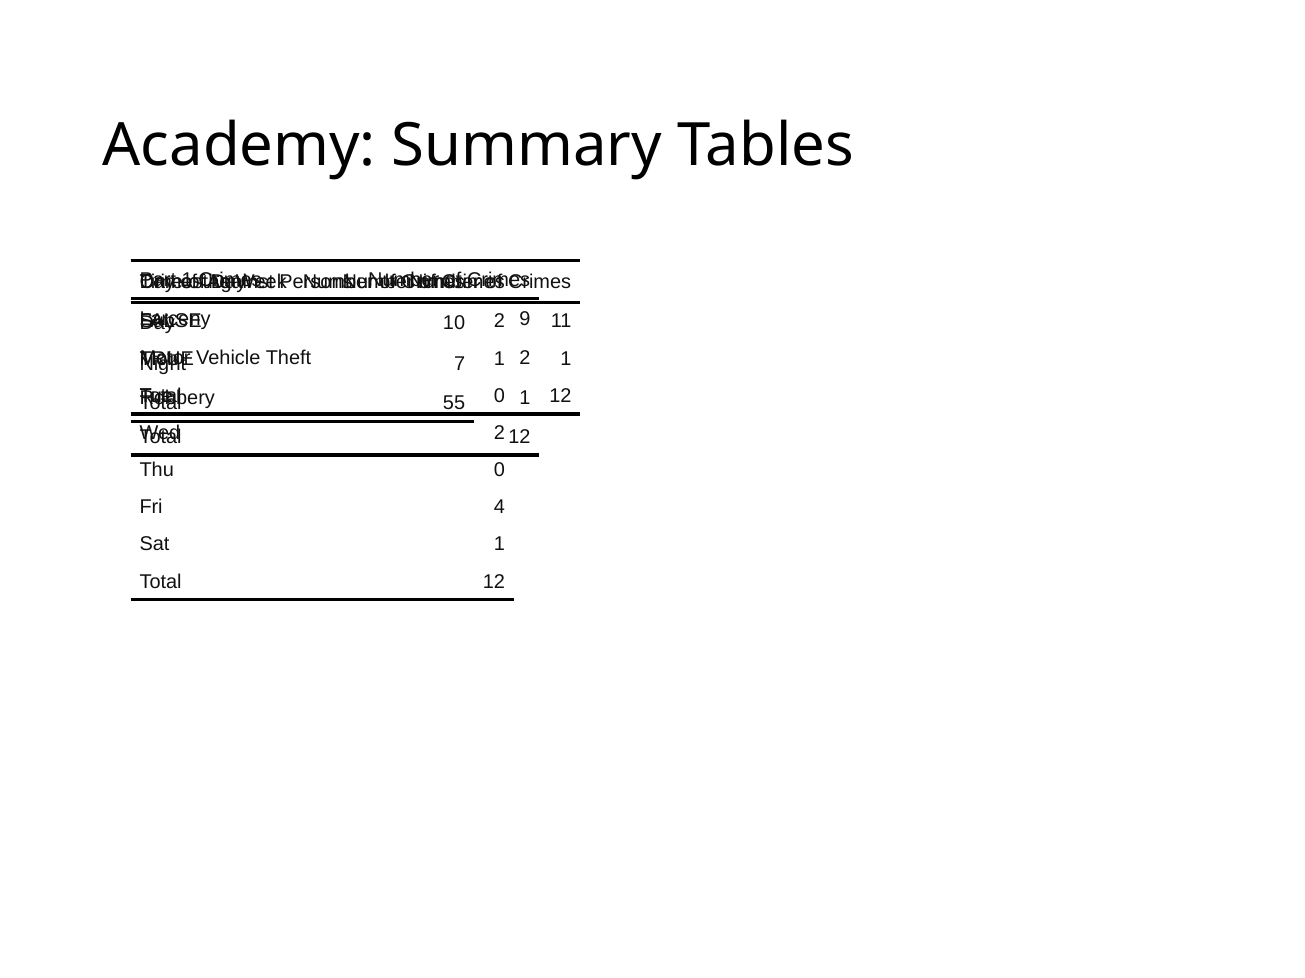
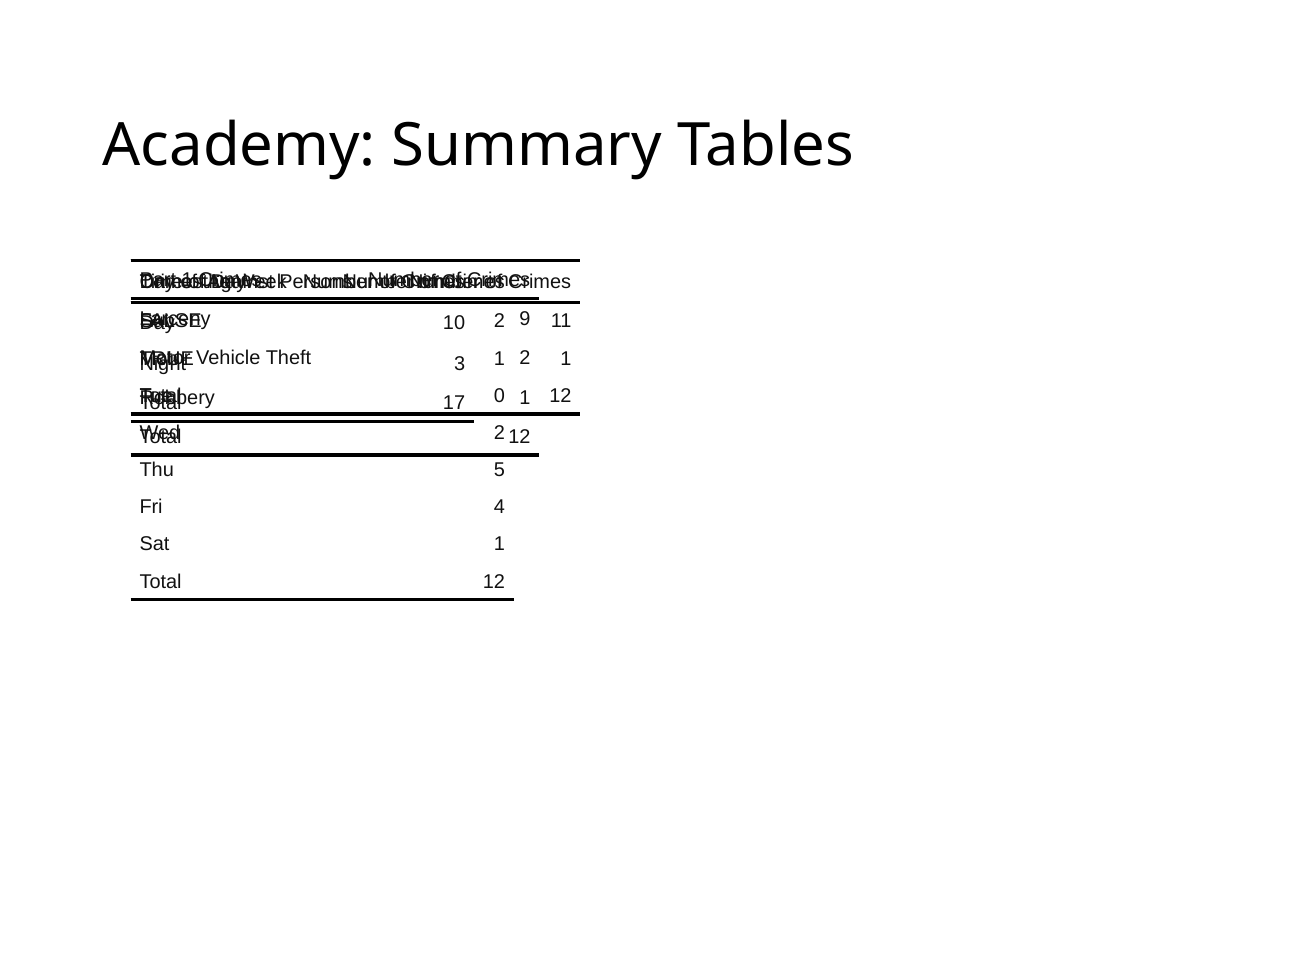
7: 7 -> 3
55: 55 -> 17
Thu 0: 0 -> 5
